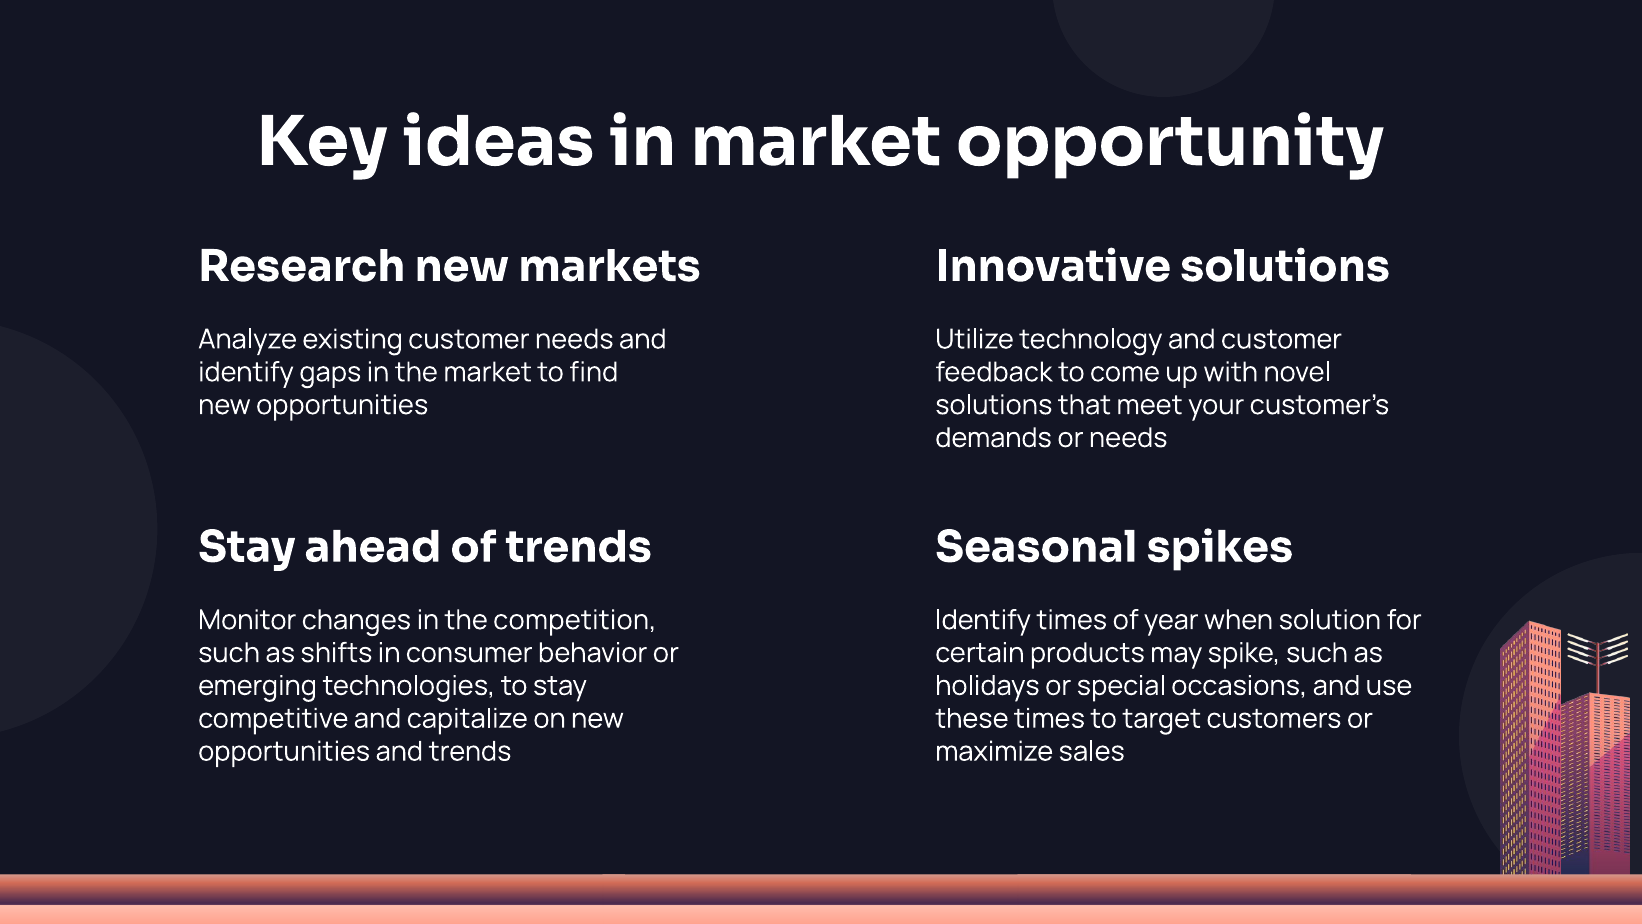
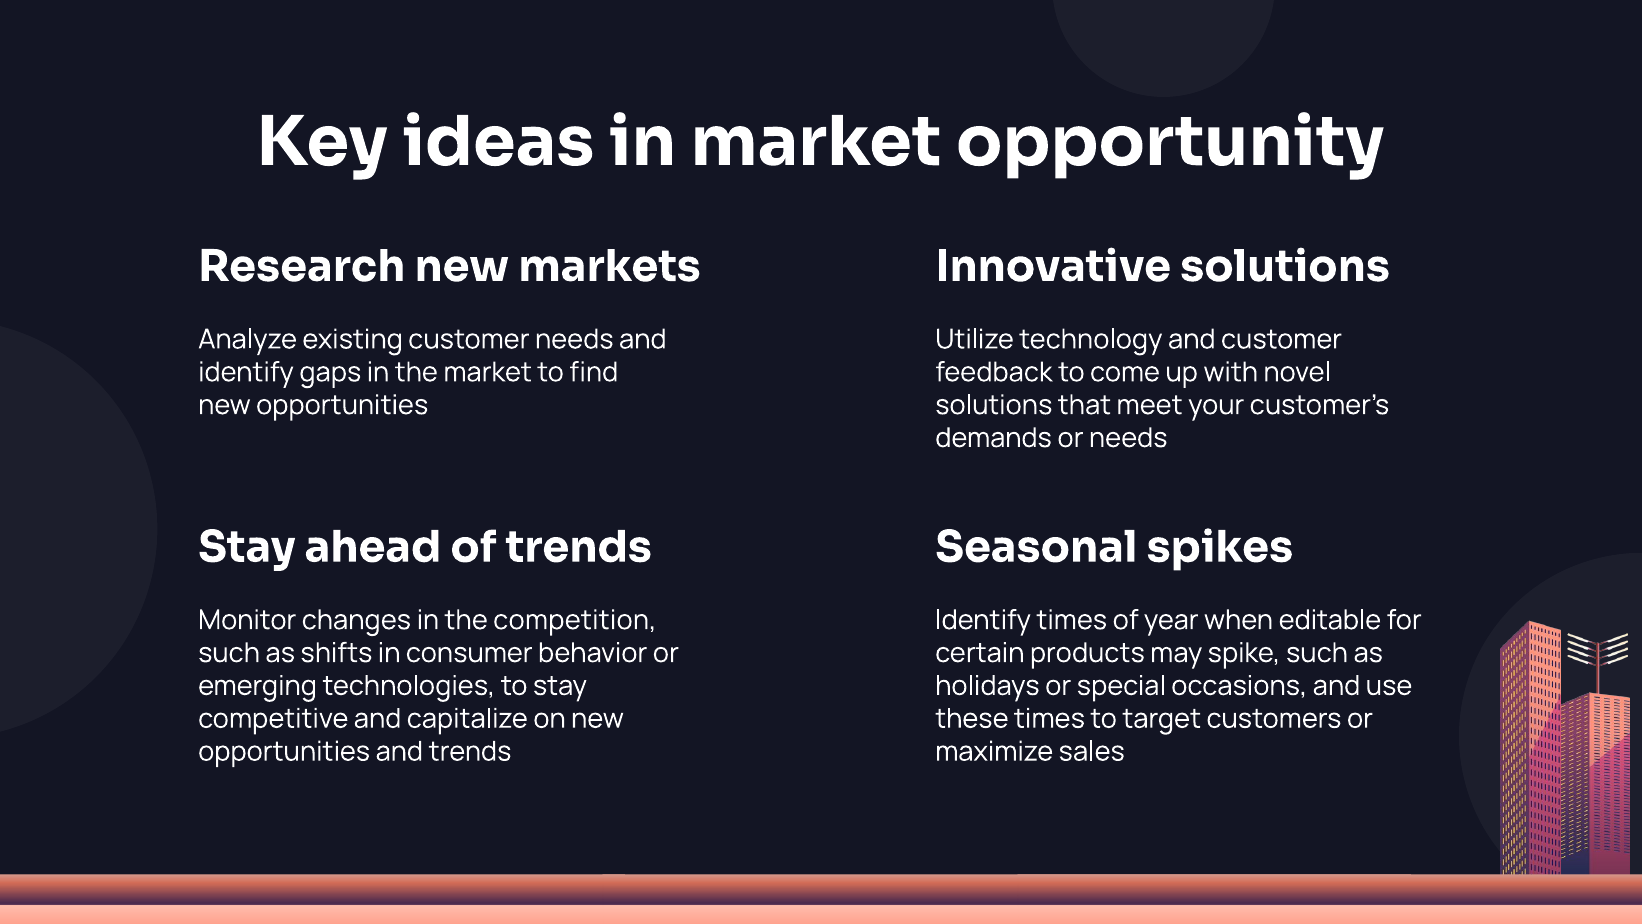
solution: solution -> editable
